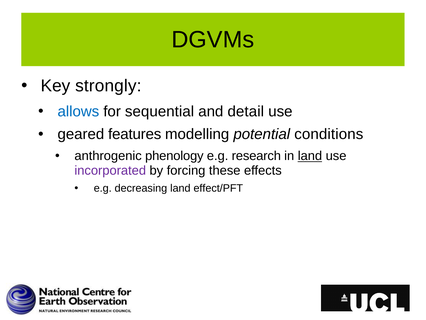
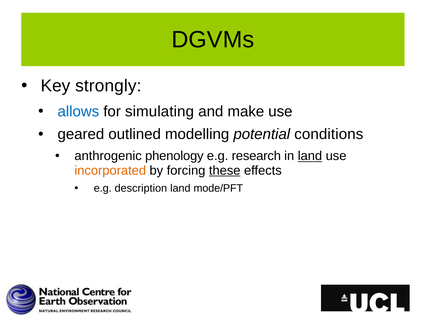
sequential: sequential -> simulating
detail: detail -> make
features: features -> outlined
incorporated colour: purple -> orange
these underline: none -> present
decreasing: decreasing -> description
effect/PFT: effect/PFT -> mode/PFT
